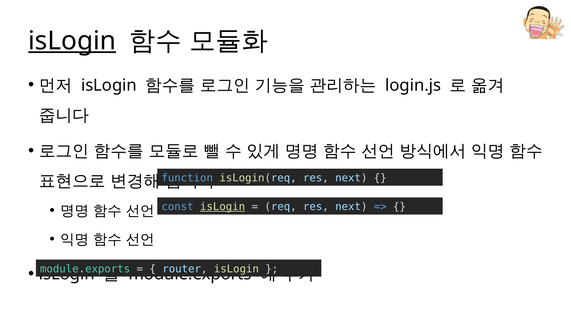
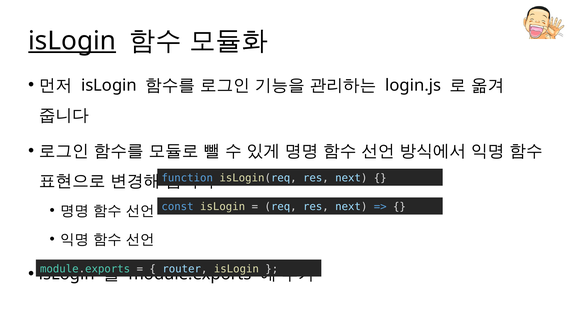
isLogin at (223, 207) underline: present -> none
